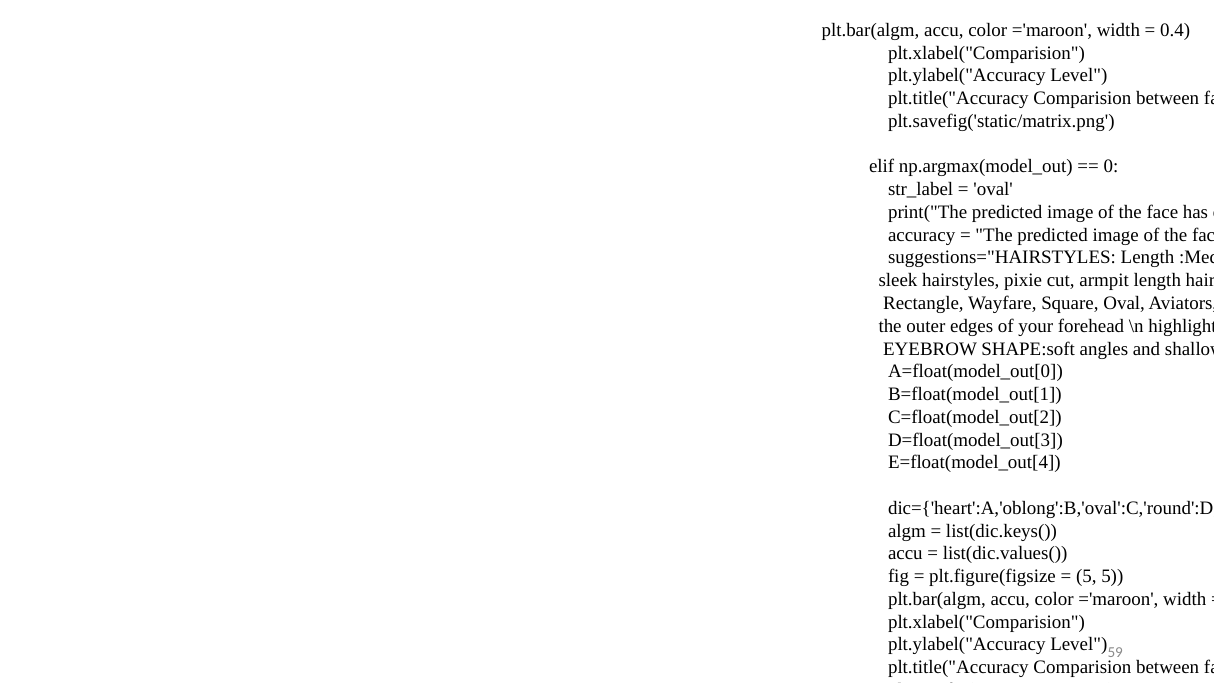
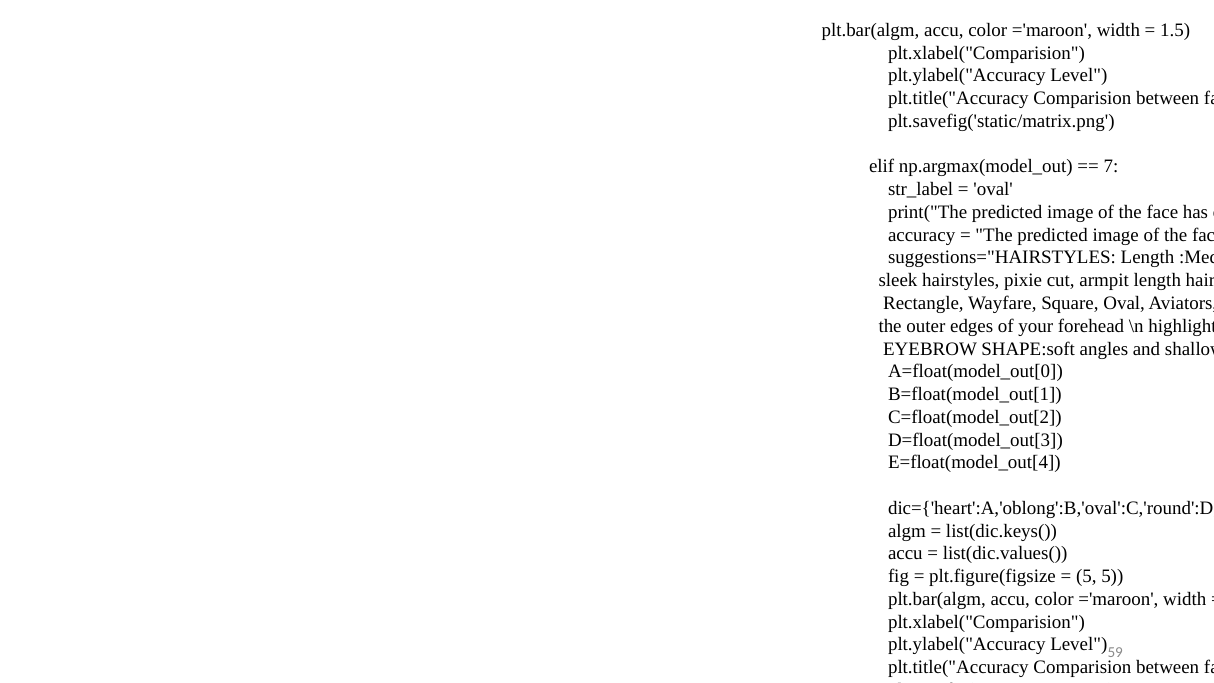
0.4: 0.4 -> 1.5
0: 0 -> 7
